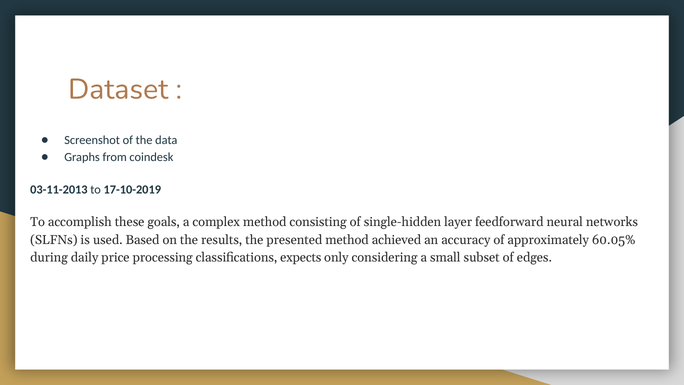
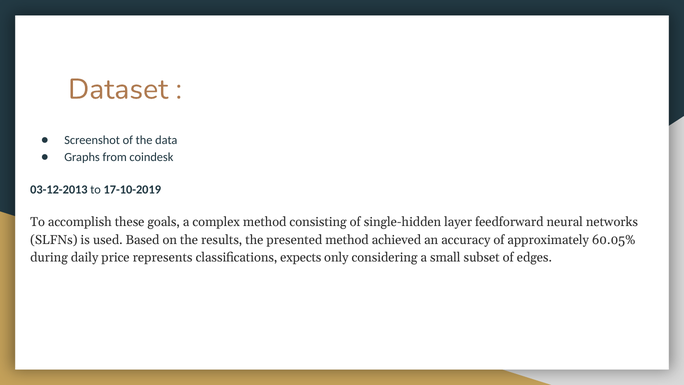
03-11-2013: 03-11-2013 -> 03-12-2013
processing: processing -> represents
